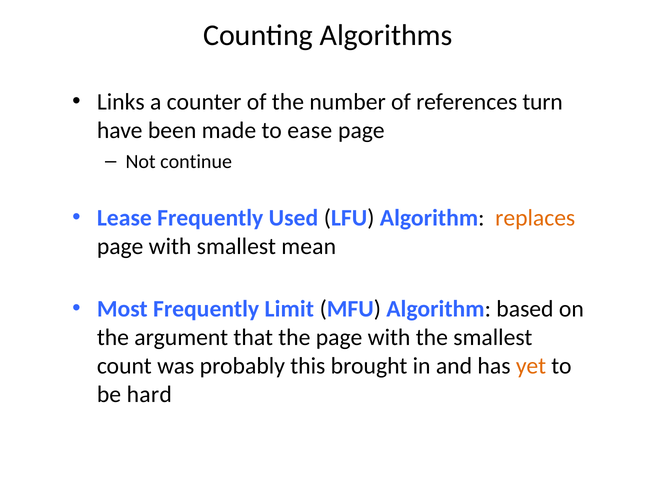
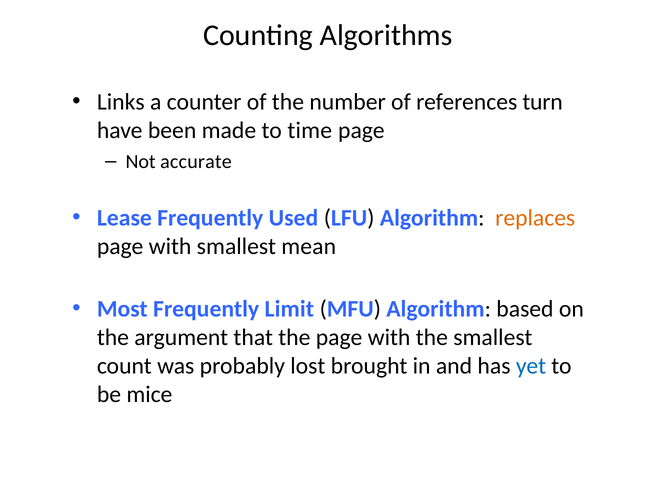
ease: ease -> time
continue: continue -> accurate
this: this -> lost
yet colour: orange -> blue
hard: hard -> mice
